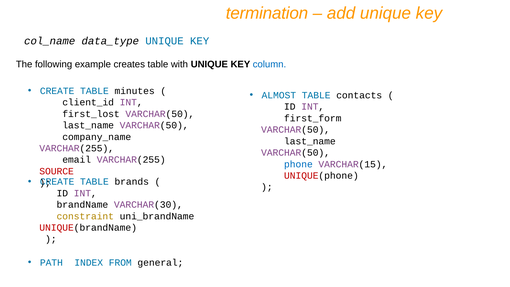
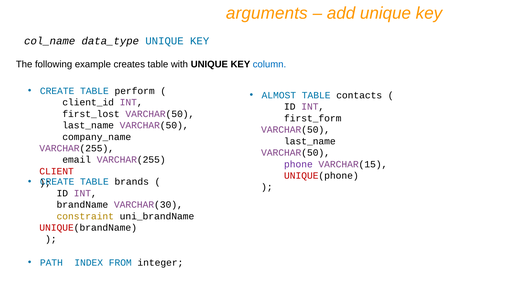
termination: termination -> arguments
minutes: minutes -> perform
phone colour: blue -> purple
SOURCE: SOURCE -> CLIENT
general: general -> integer
